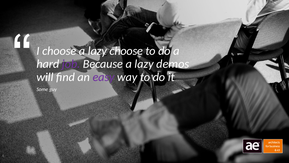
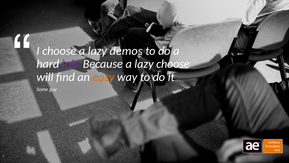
lazy choose: choose -> demos
lazy demos: demos -> choose
easy colour: purple -> orange
